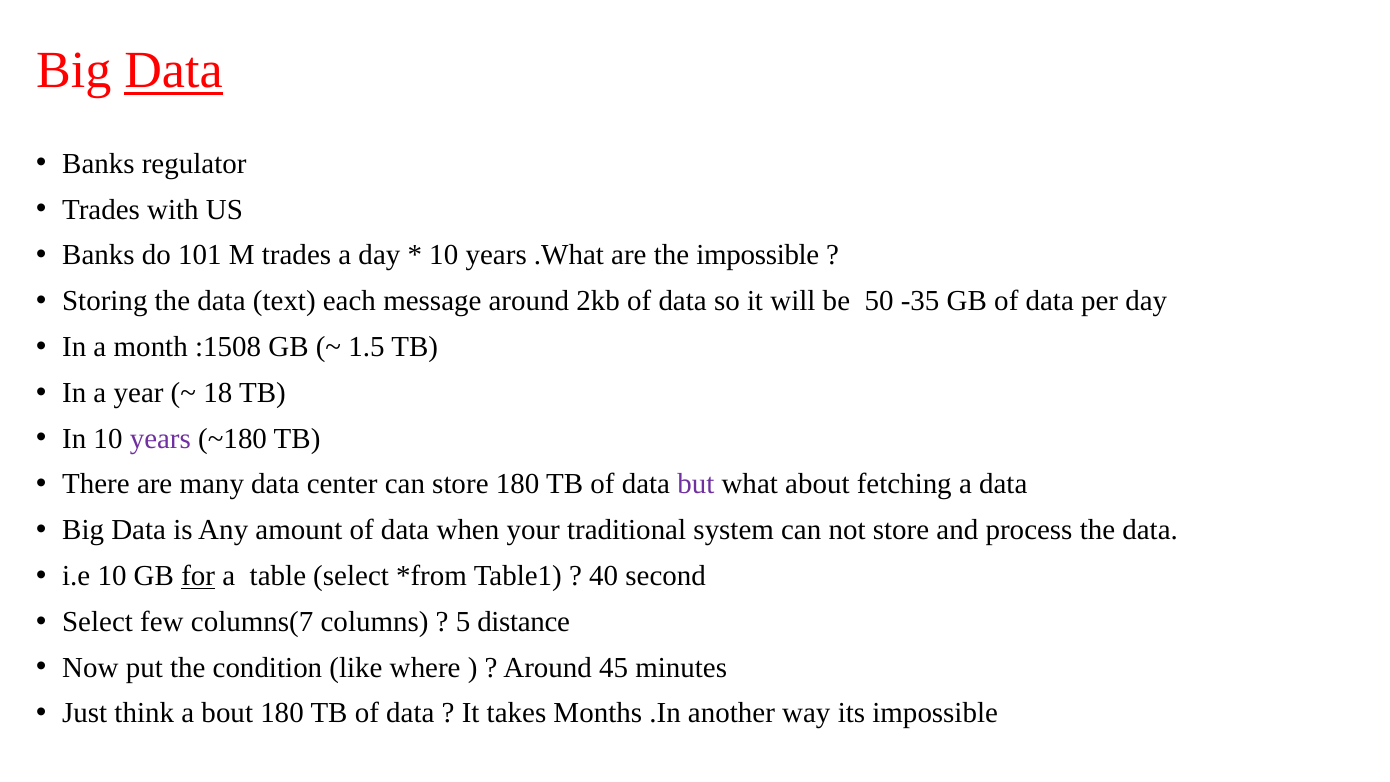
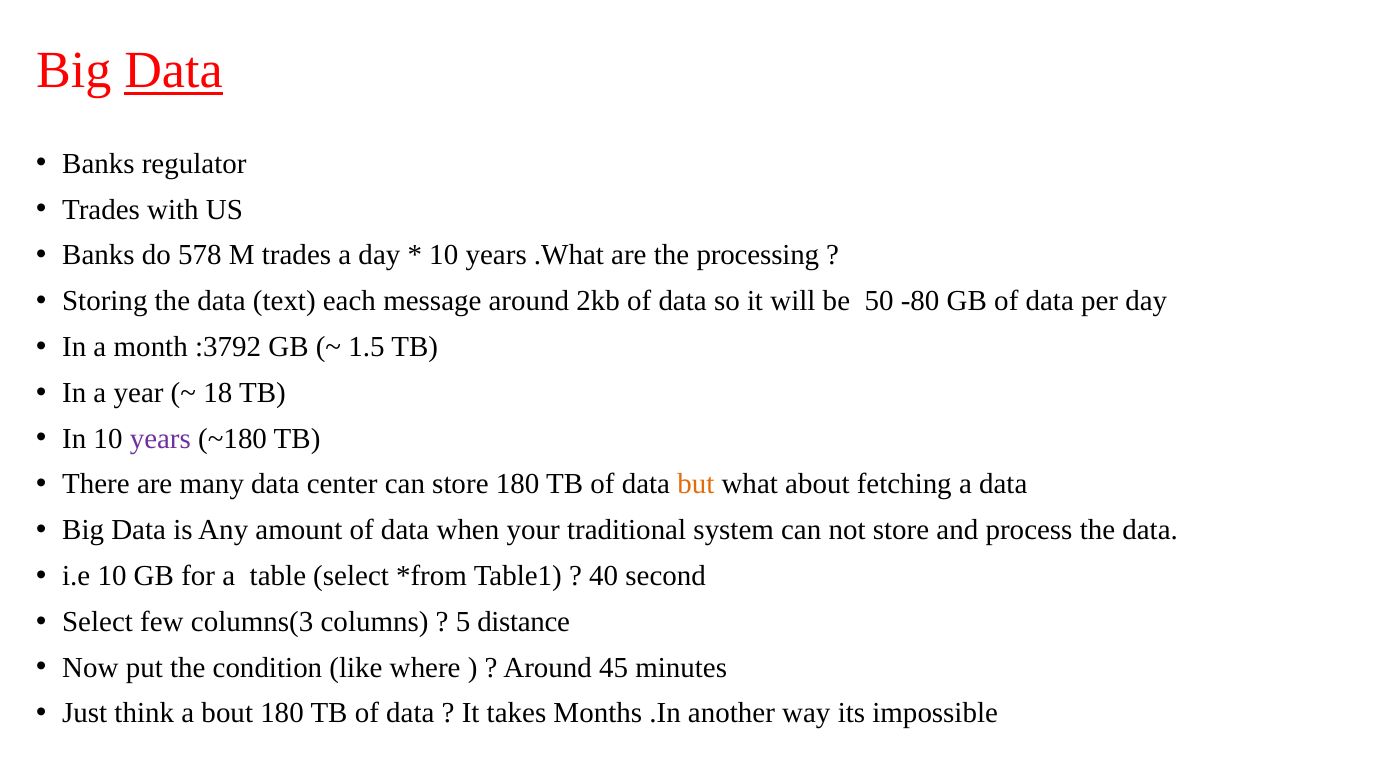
101: 101 -> 578
the impossible: impossible -> processing
-35: -35 -> -80
:1508: :1508 -> :3792
but colour: purple -> orange
for underline: present -> none
columns(7: columns(7 -> columns(3
